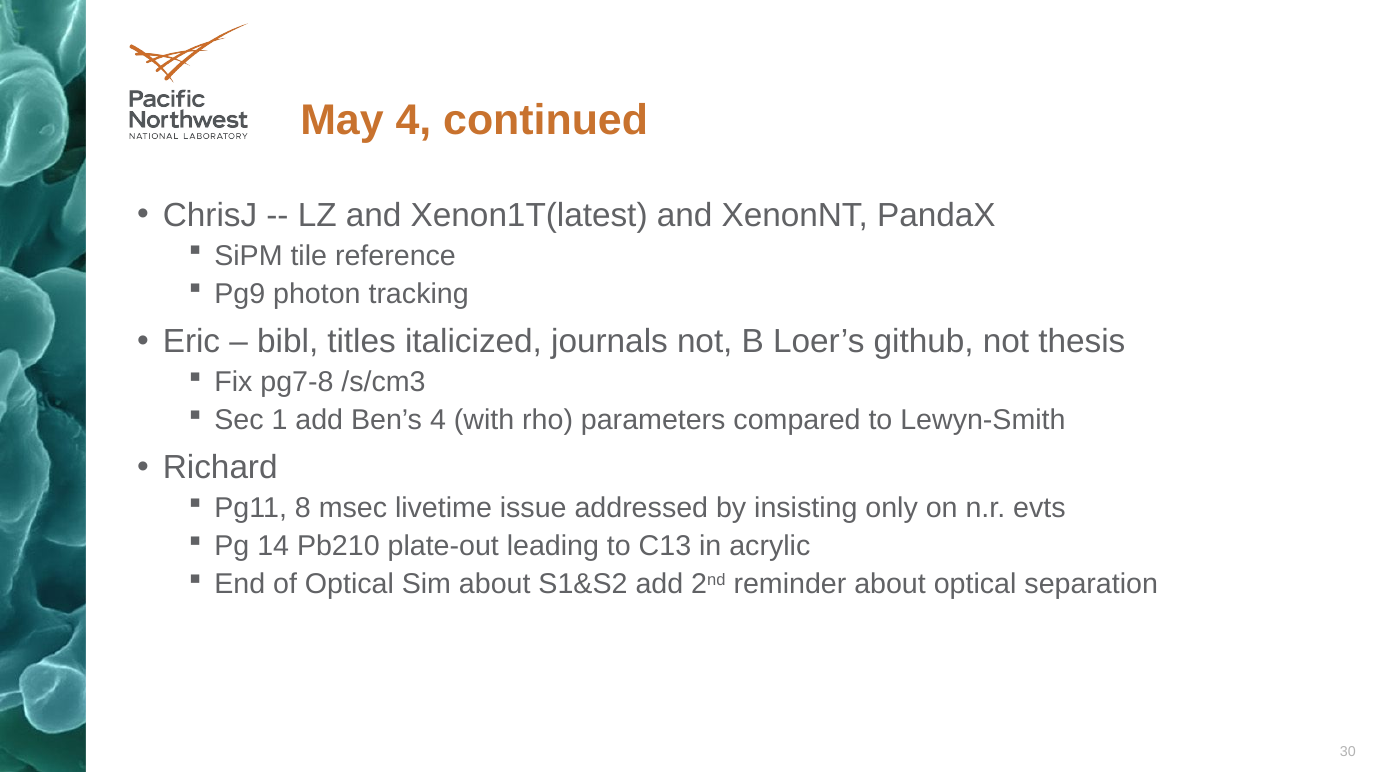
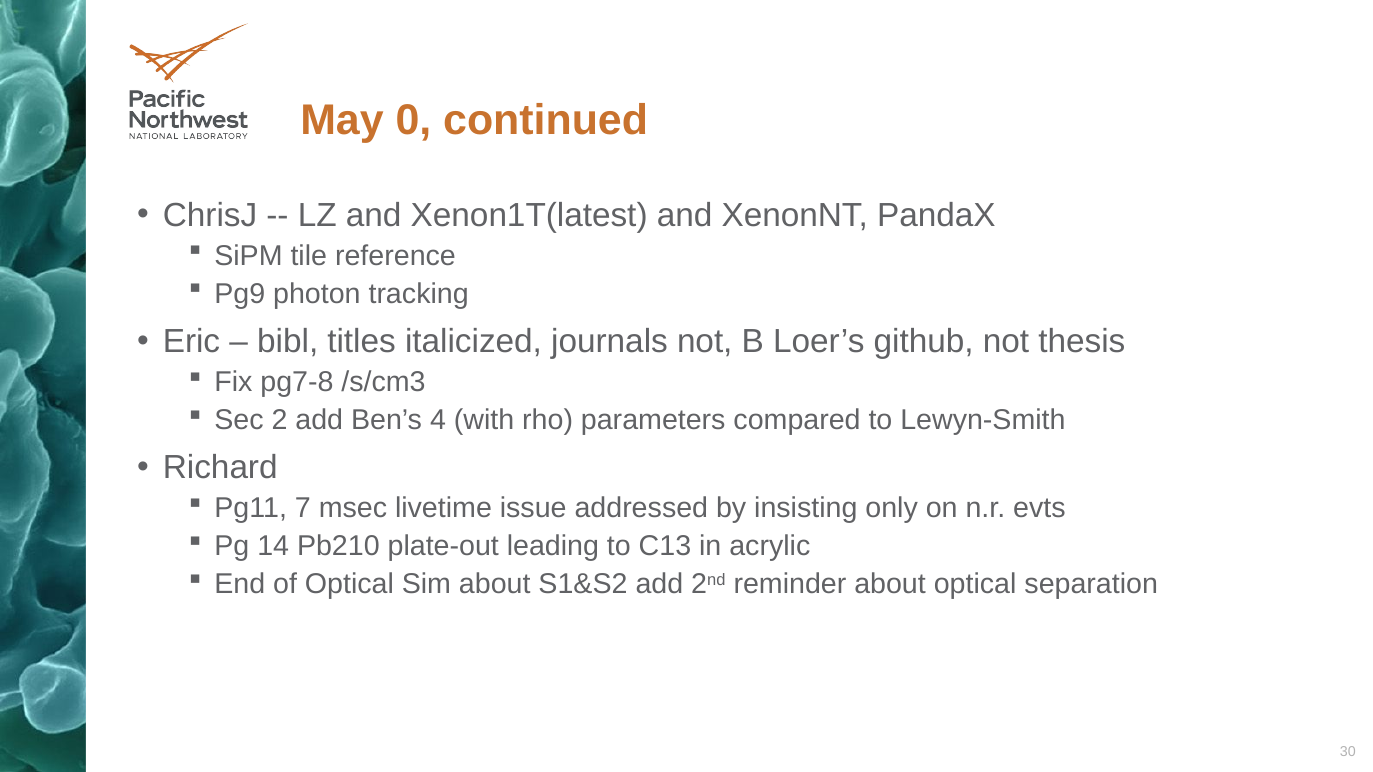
May 4: 4 -> 0
1: 1 -> 2
8: 8 -> 7
